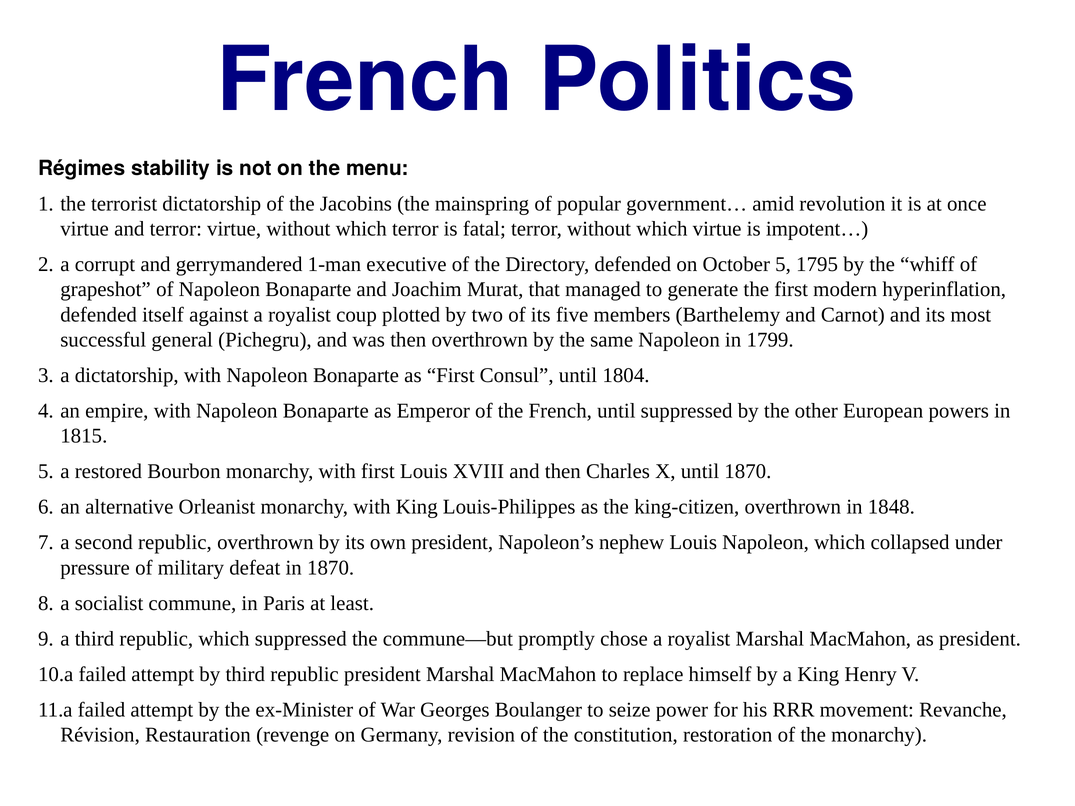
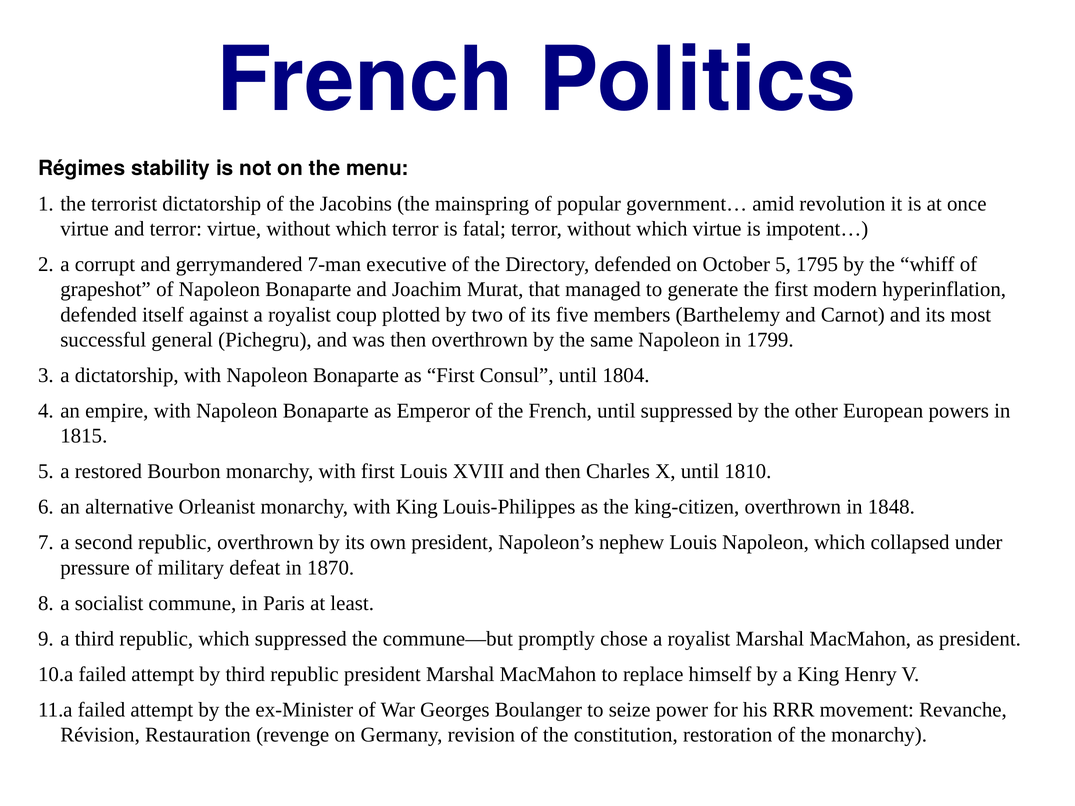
1-man: 1-man -> 7-man
until 1870: 1870 -> 1810
